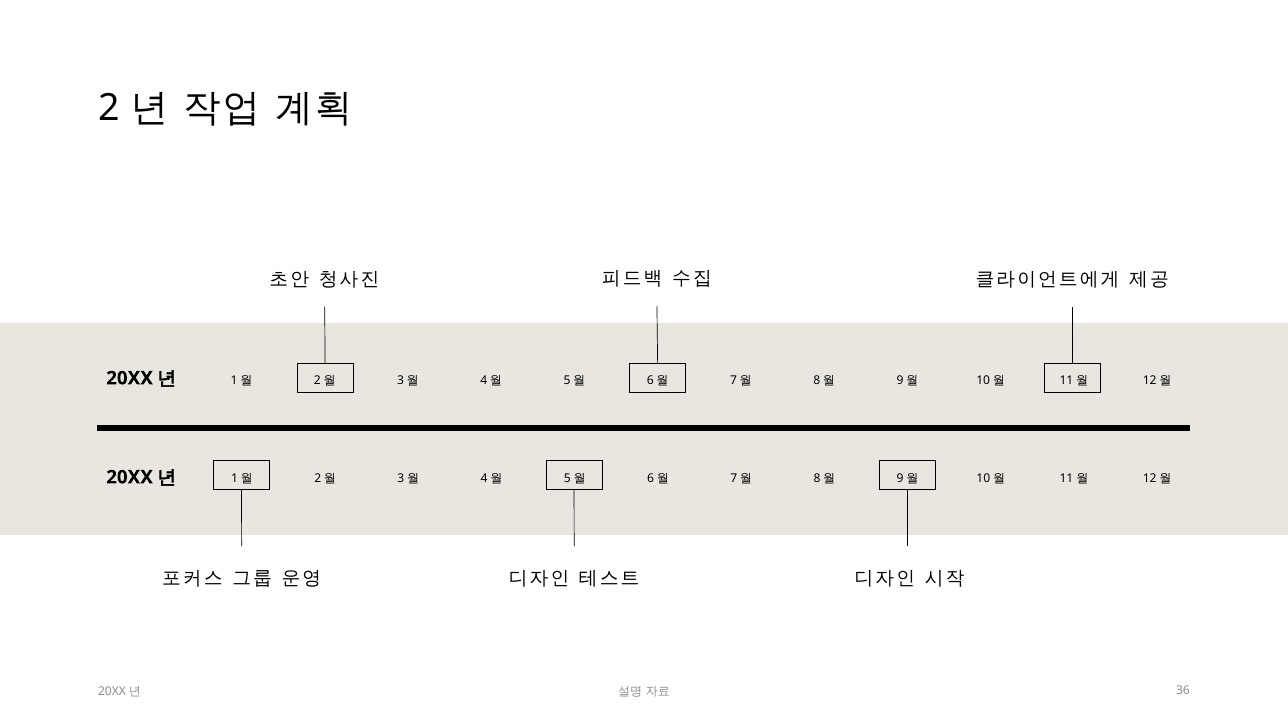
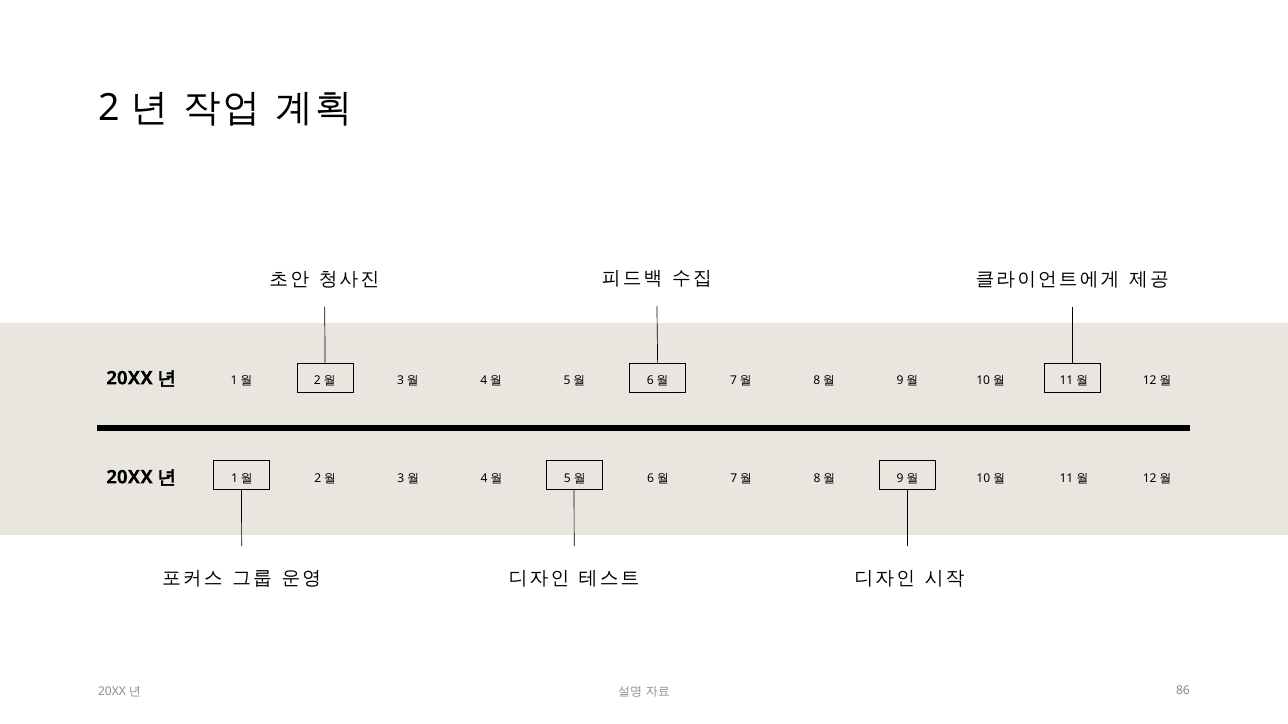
36: 36 -> 86
